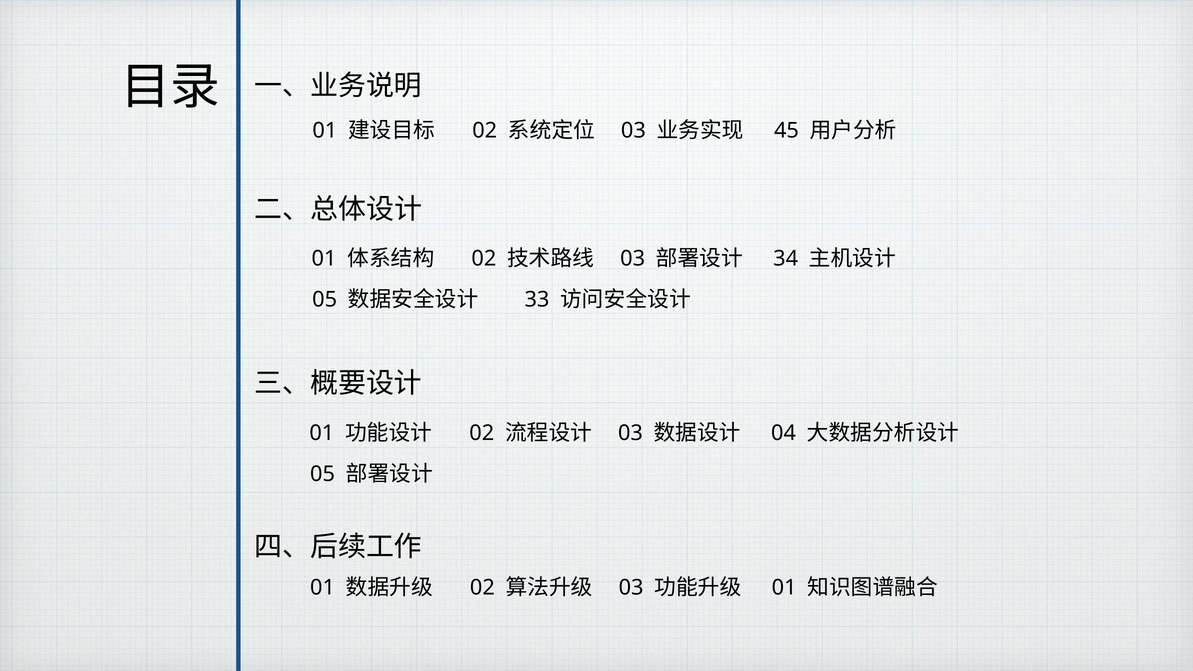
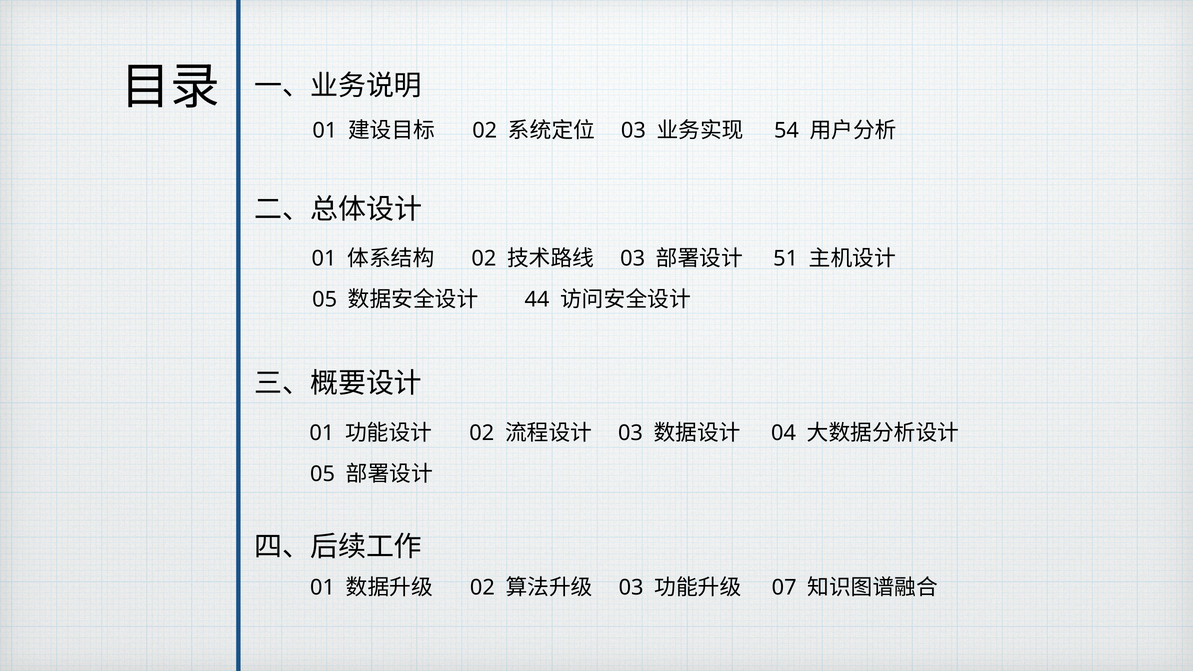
45: 45 -> 54
34: 34 -> 51
33: 33 -> 44
01 at (784, 588): 01 -> 07
